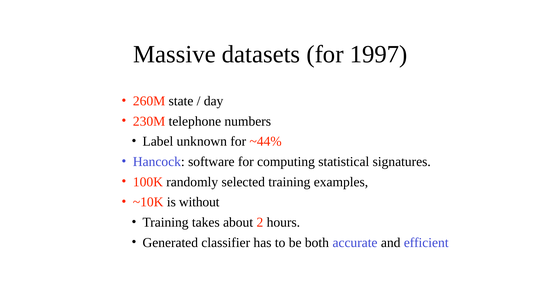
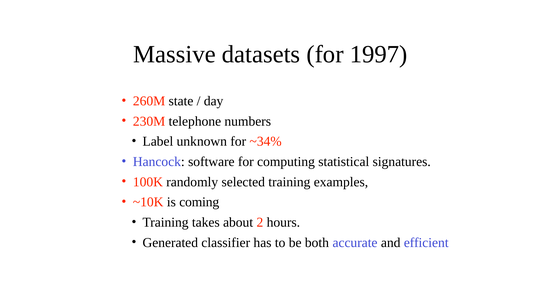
~44%: ~44% -> ~34%
without: without -> coming
